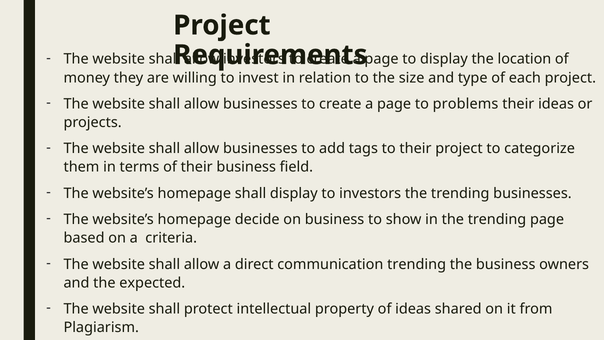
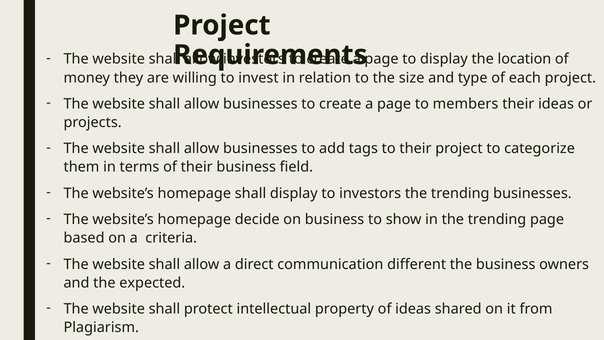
problems: problems -> members
communication trending: trending -> different
